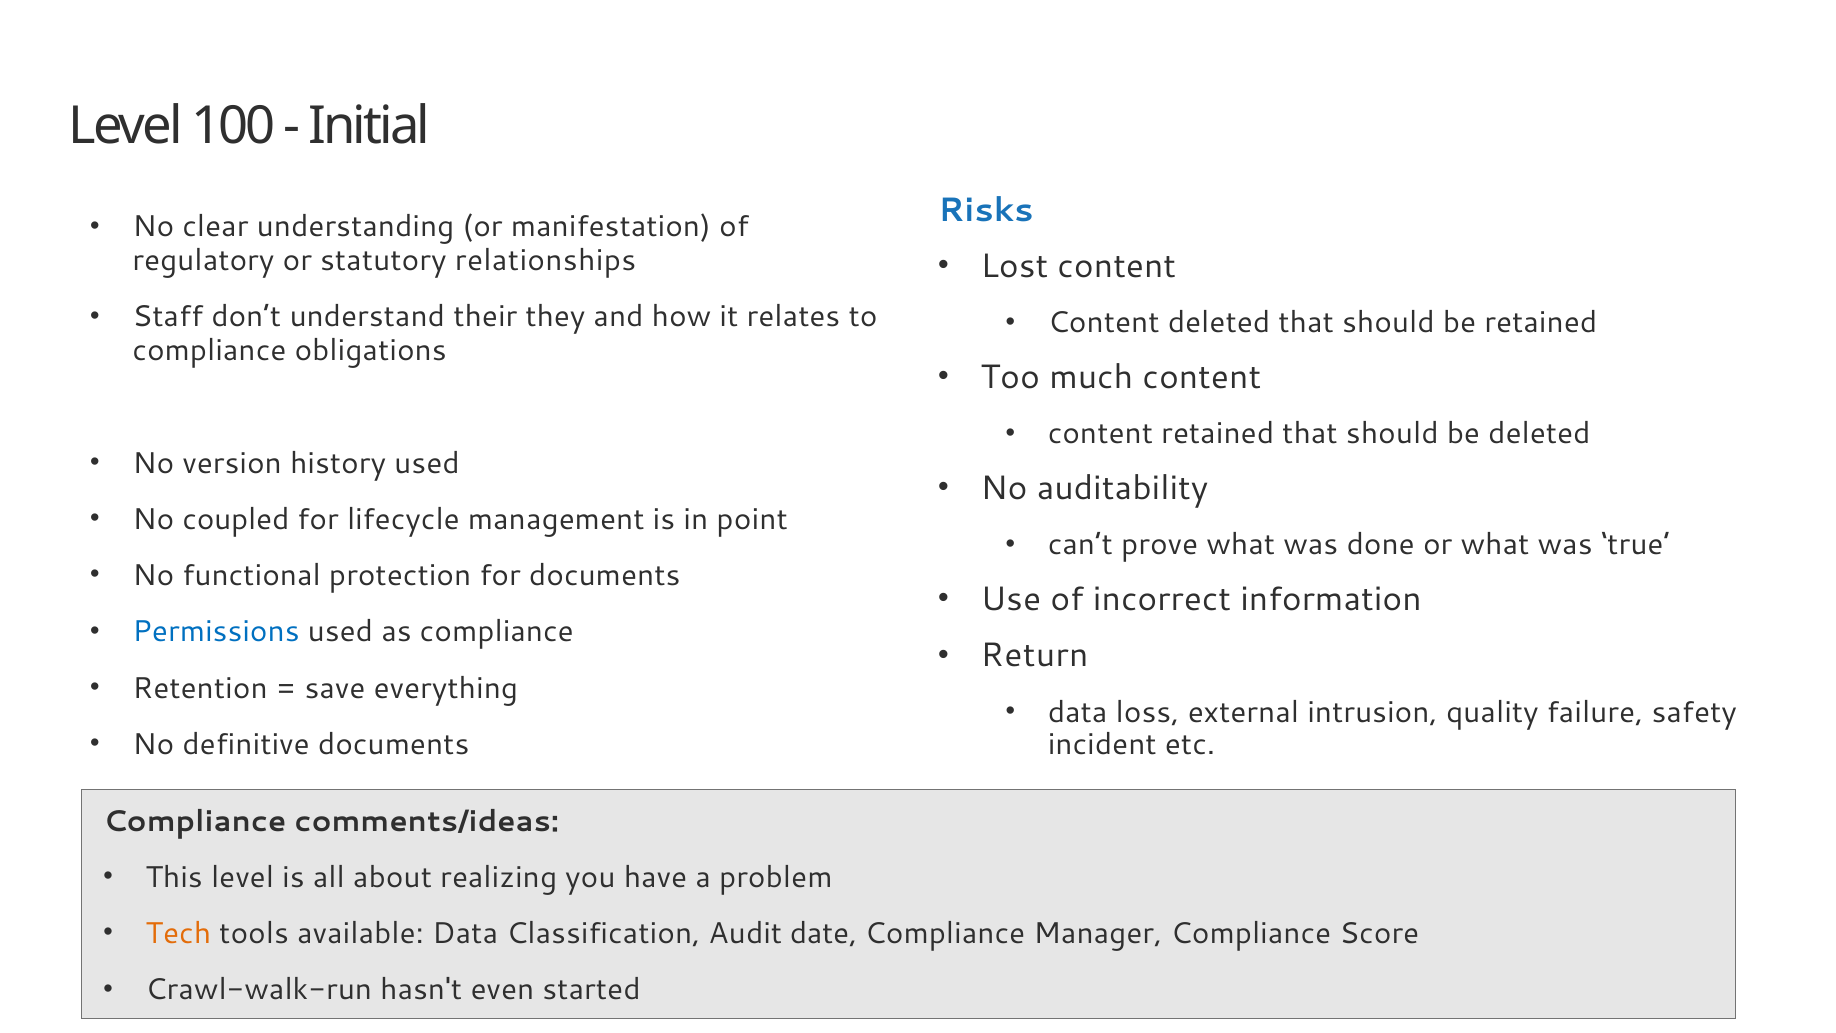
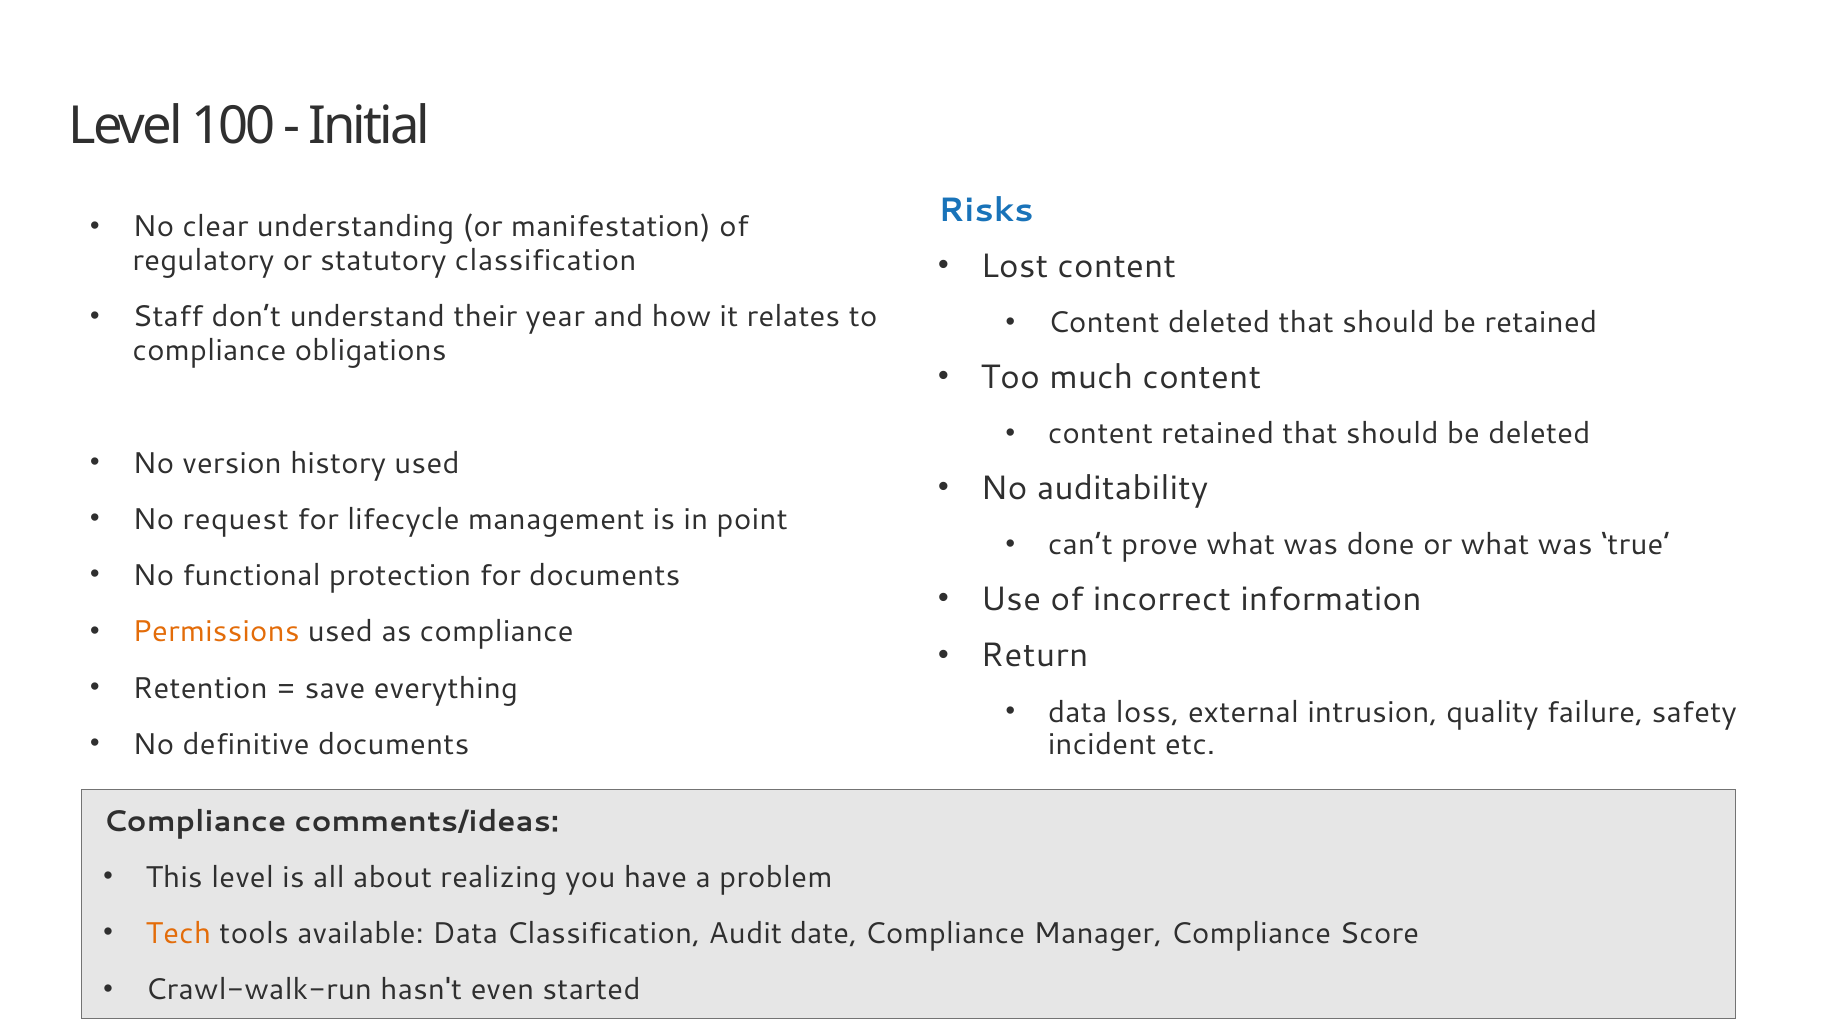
statutory relationships: relationships -> classification
they: they -> year
coupled: coupled -> request
Permissions colour: blue -> orange
